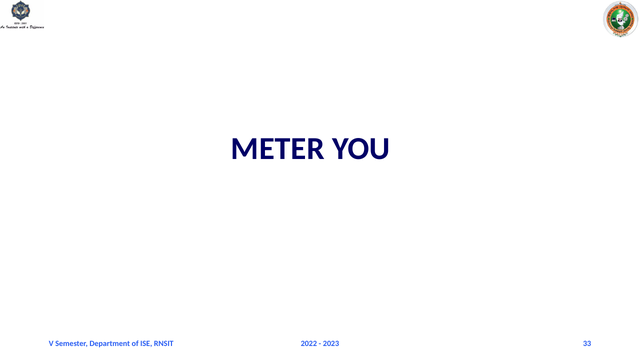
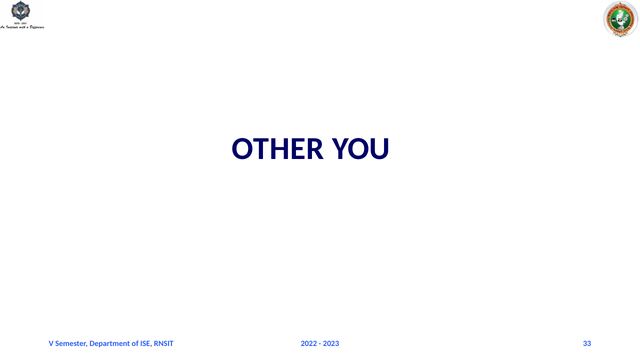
METER: METER -> OTHER
